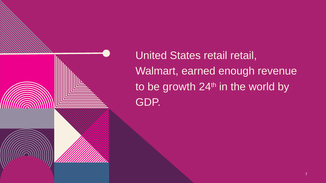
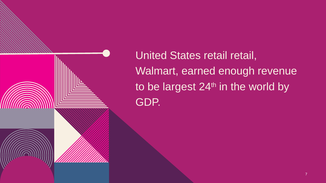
growth: growth -> largest
